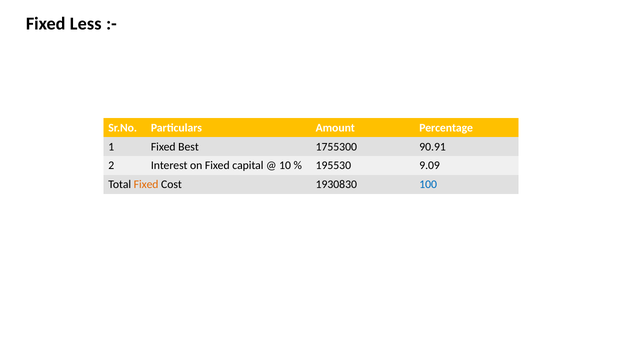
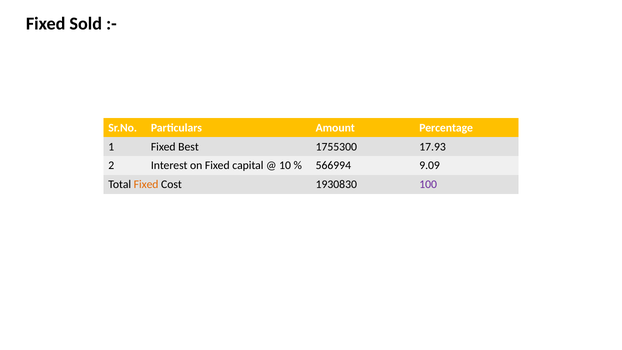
Less: Less -> Sold
90.91: 90.91 -> 17.93
195530: 195530 -> 566994
100 colour: blue -> purple
